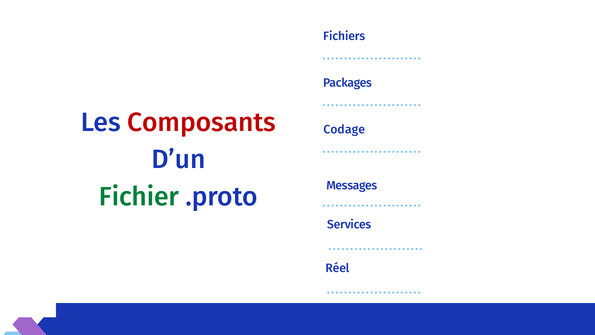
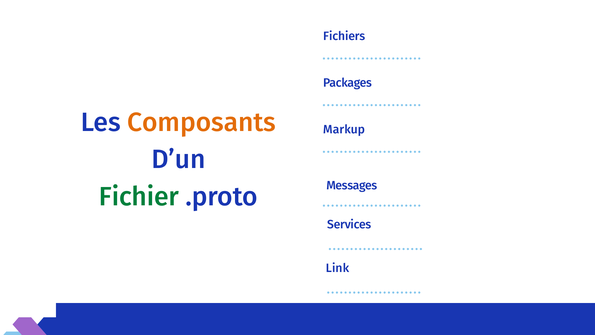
Composants colour: red -> orange
Codage: Codage -> Markup
Réel: Réel -> Link
